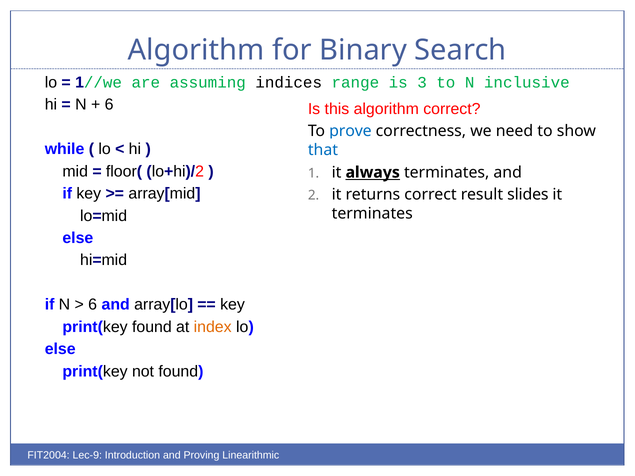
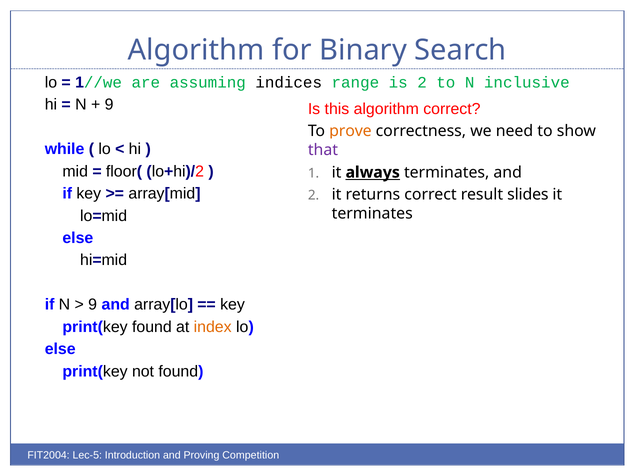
is 3: 3 -> 2
6 at (109, 105): 6 -> 9
prove colour: blue -> orange
that colour: blue -> purple
6 at (93, 305): 6 -> 9
Lec-9: Lec-9 -> Lec-5
Linearithmic: Linearithmic -> Competition
